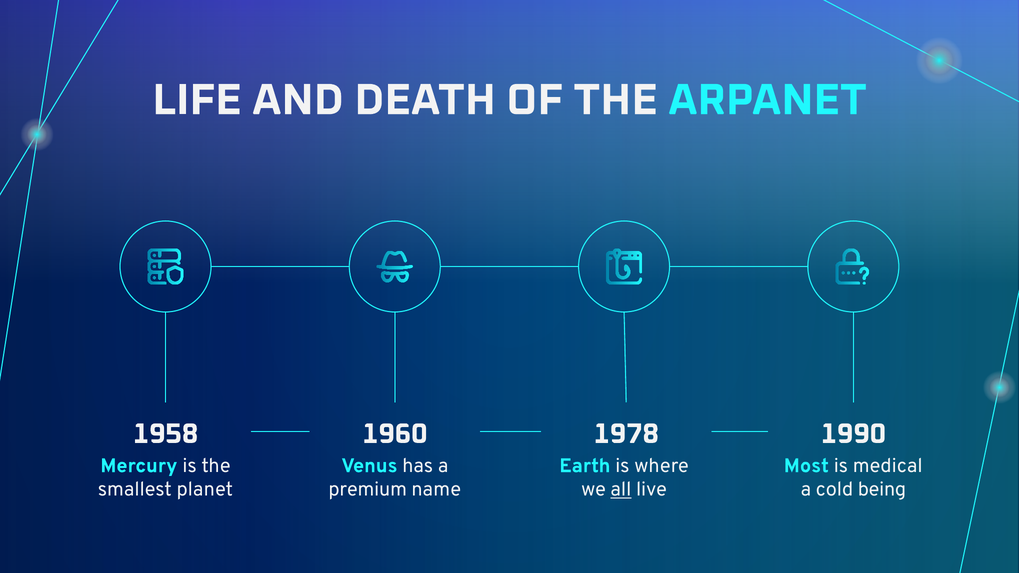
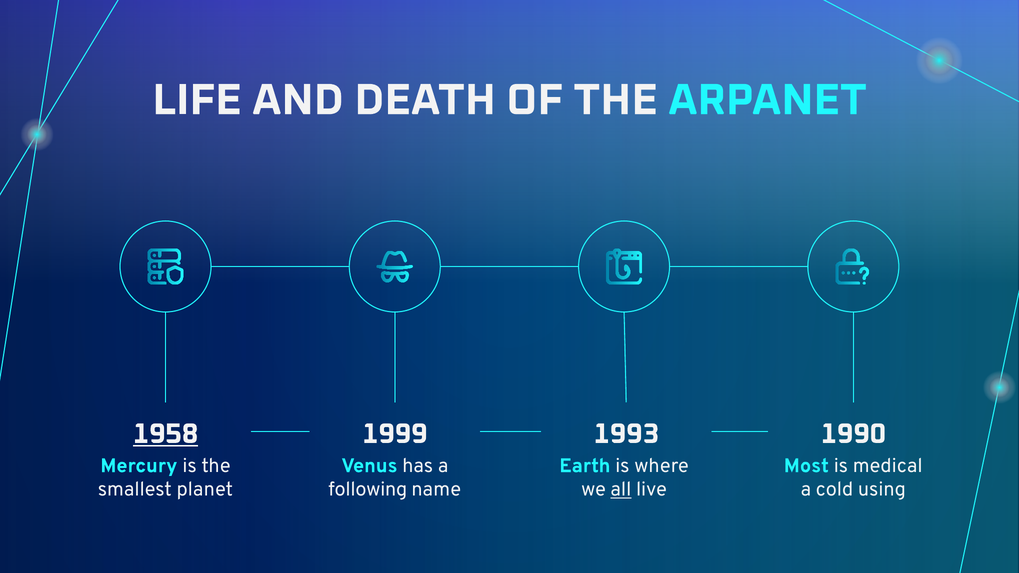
1958 underline: none -> present
1960: 1960 -> 1999
1978: 1978 -> 1993
premium: premium -> following
being: being -> using
